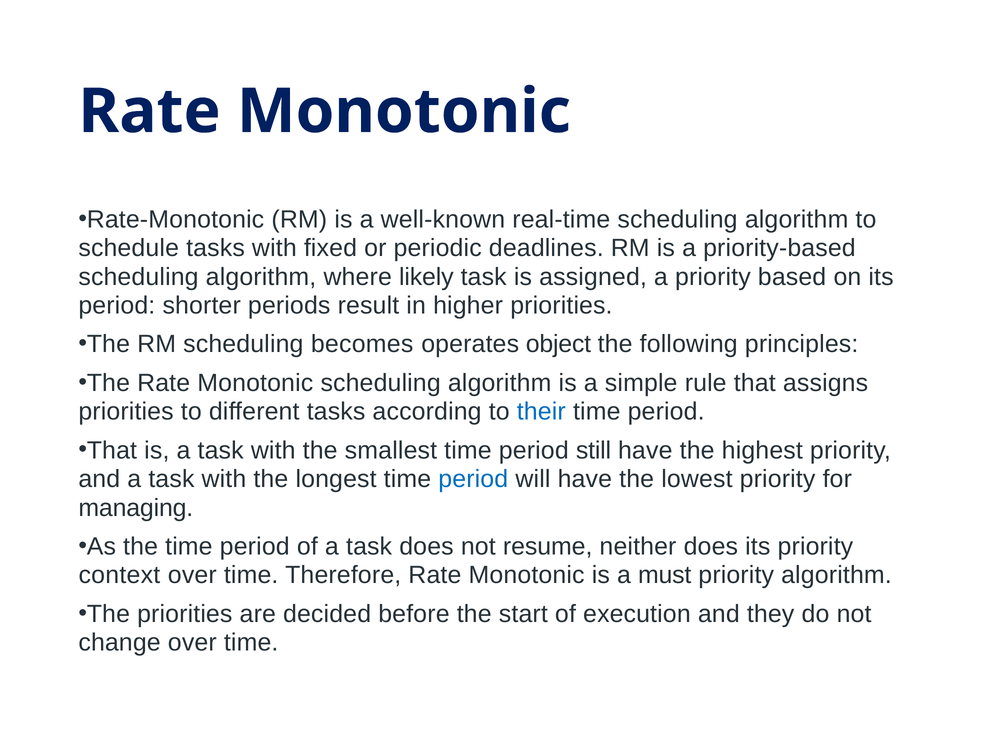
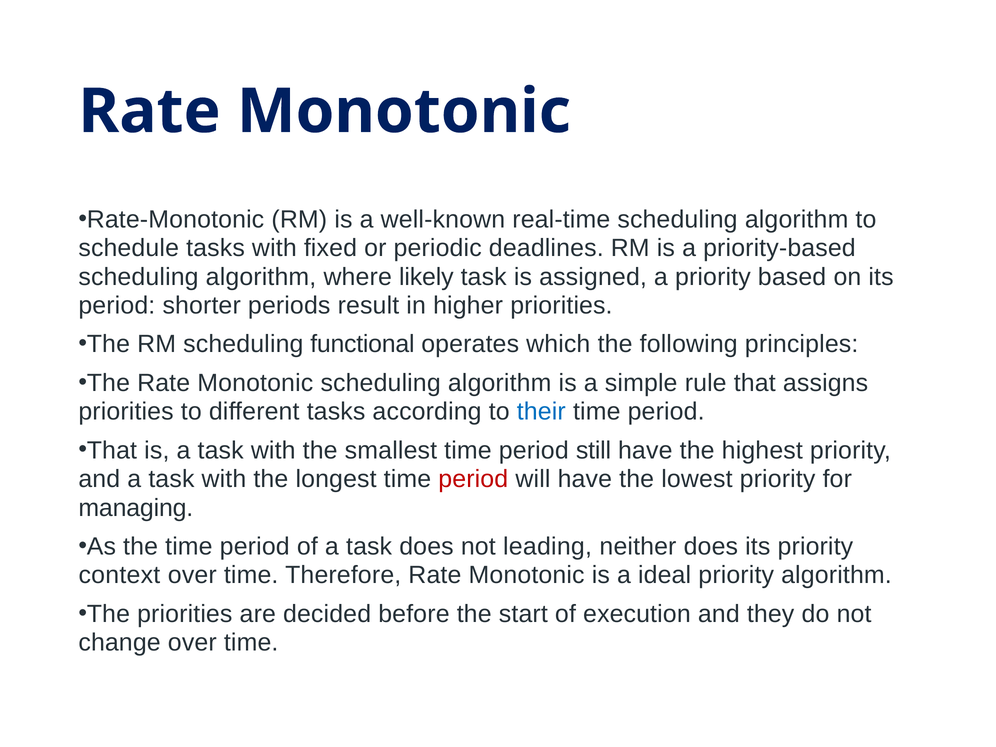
becomes: becomes -> functional
object: object -> which
period at (473, 479) colour: blue -> red
resume: resume -> leading
must: must -> ideal
